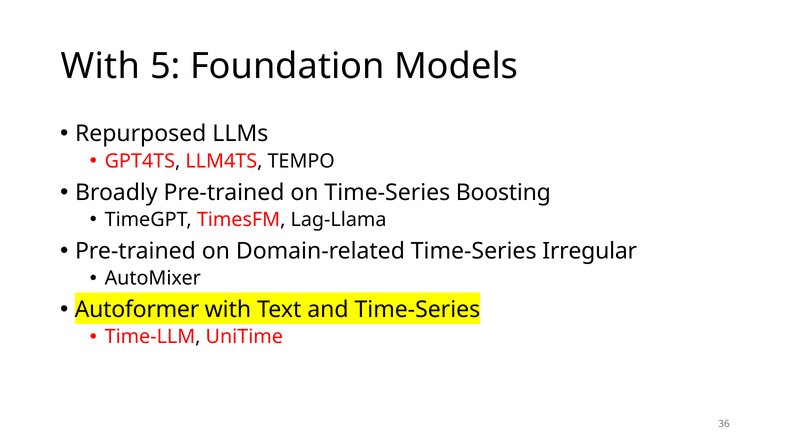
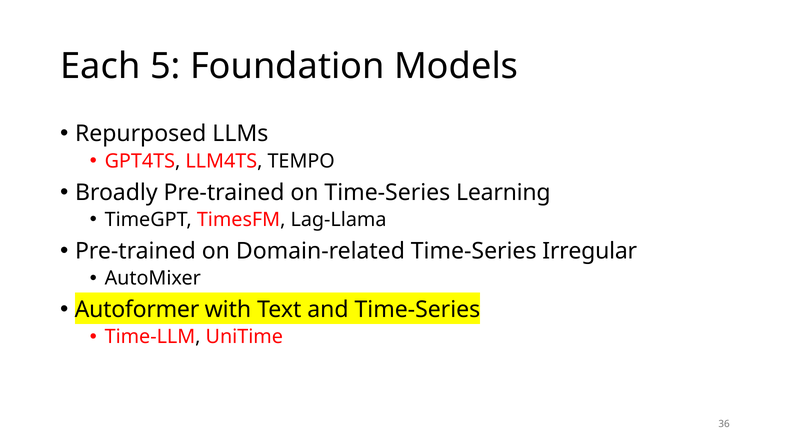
With at (100, 66): With -> Each
Boosting: Boosting -> Learning
